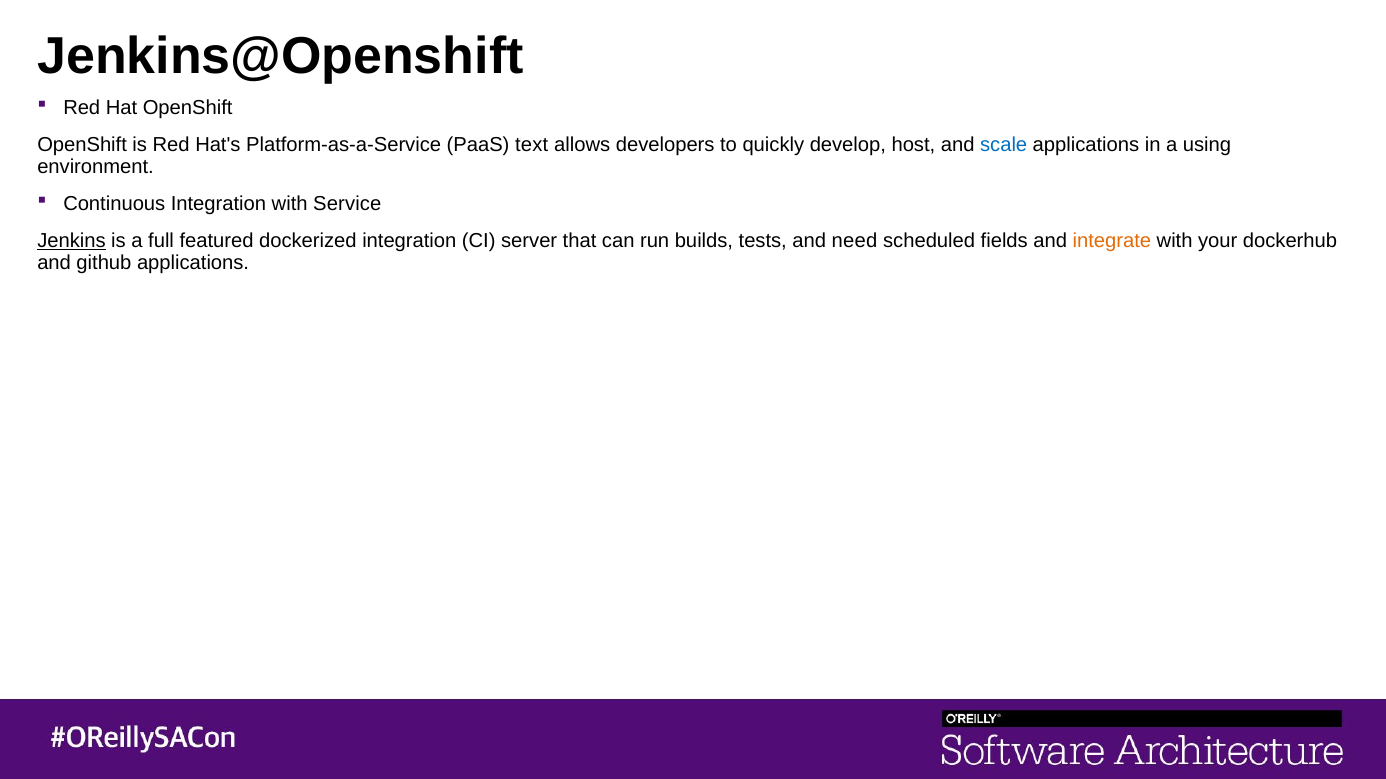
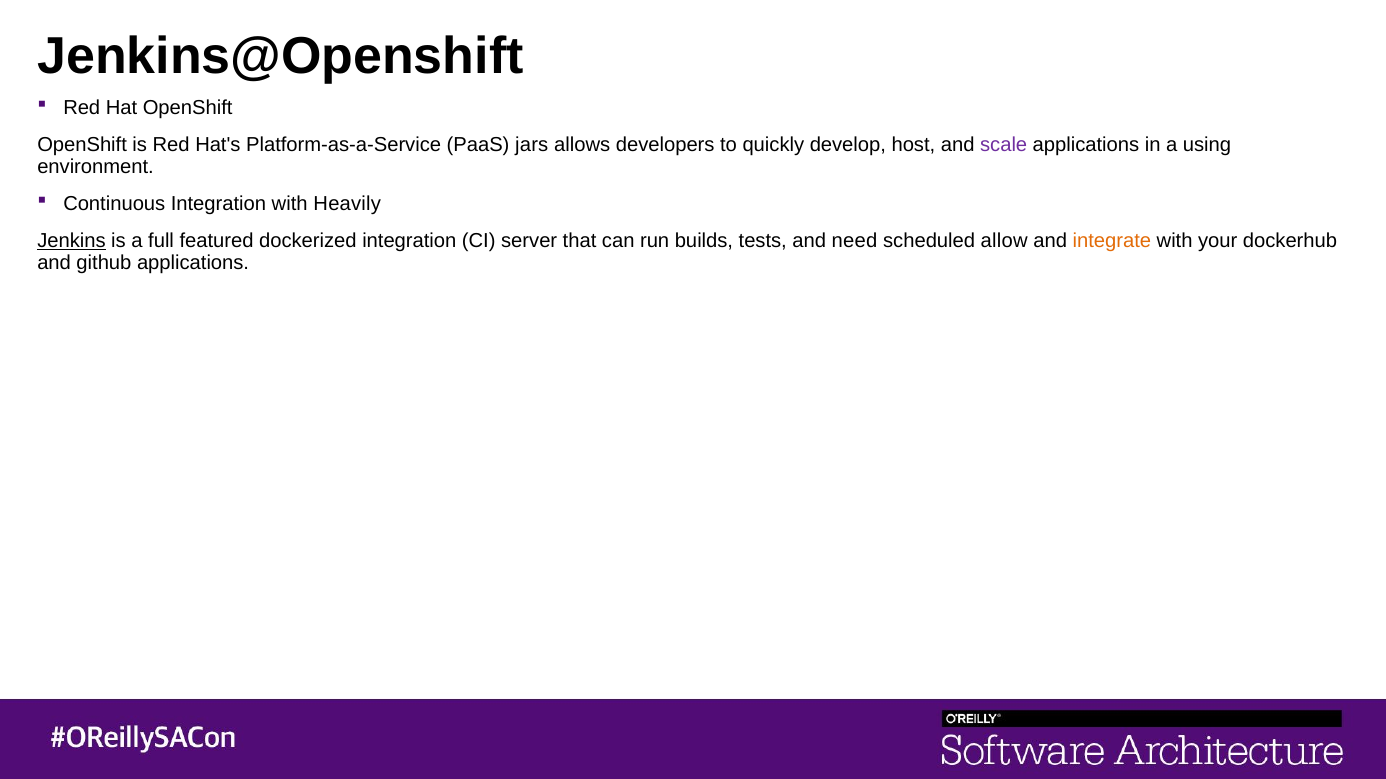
text: text -> jars
scale colour: blue -> purple
Service: Service -> Heavily
fields: fields -> allow
